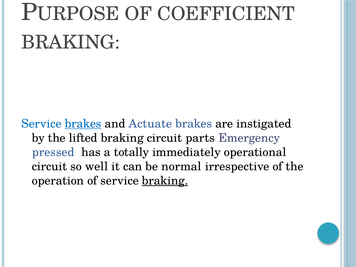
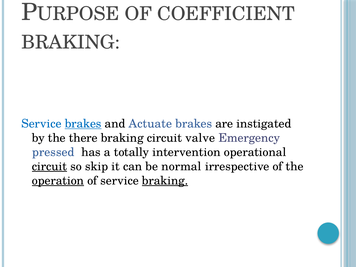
lifted: lifted -> there
parts: parts -> valve
immediately: immediately -> intervention
circuit at (50, 166) underline: none -> present
well: well -> skip
operation underline: none -> present
